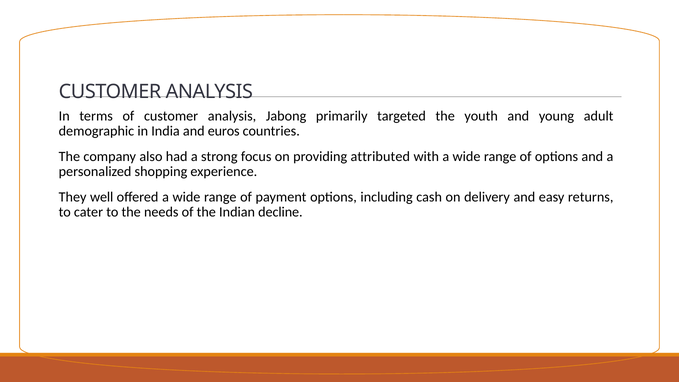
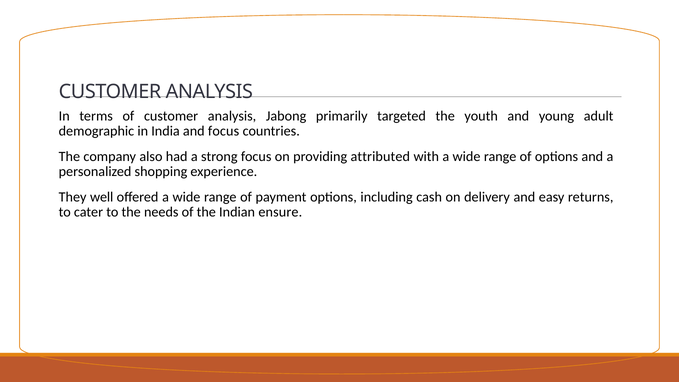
and euros: euros -> focus
decline: decline -> ensure
